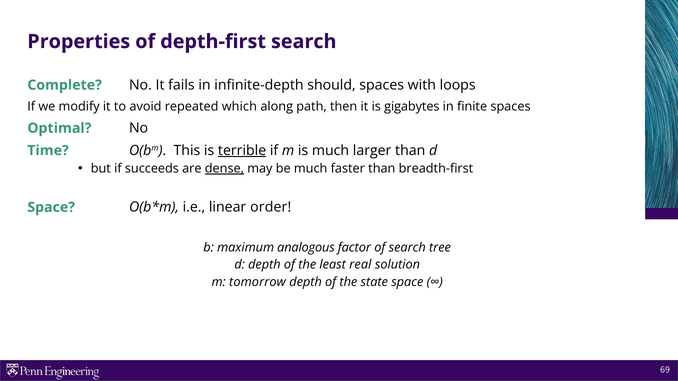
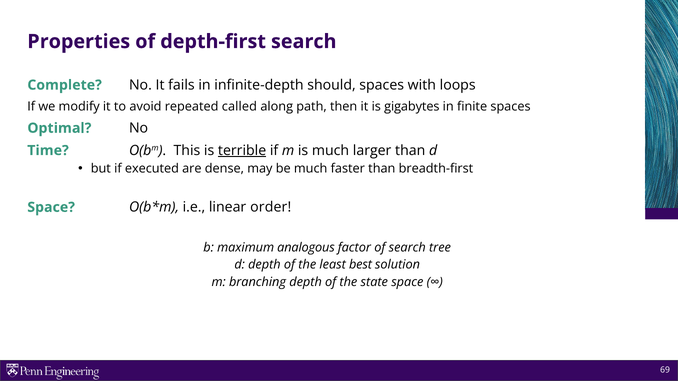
which: which -> called
succeeds: succeeds -> executed
dense underline: present -> none
real: real -> best
tomorrow: tomorrow -> branching
